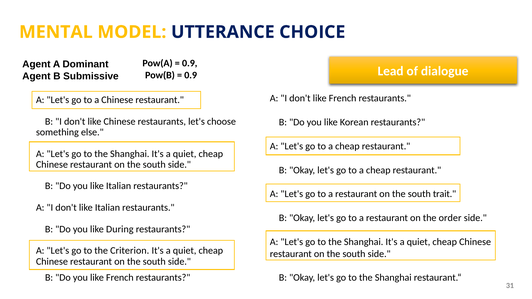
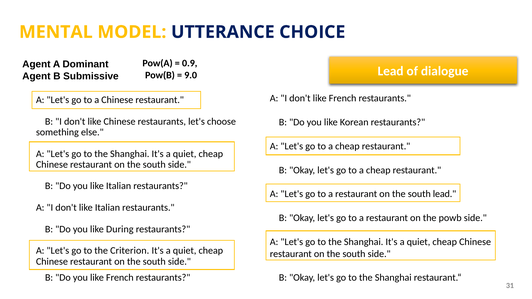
0.9 at (191, 75): 0.9 -> 9.0
south trait: trait -> lead
order: order -> powb
